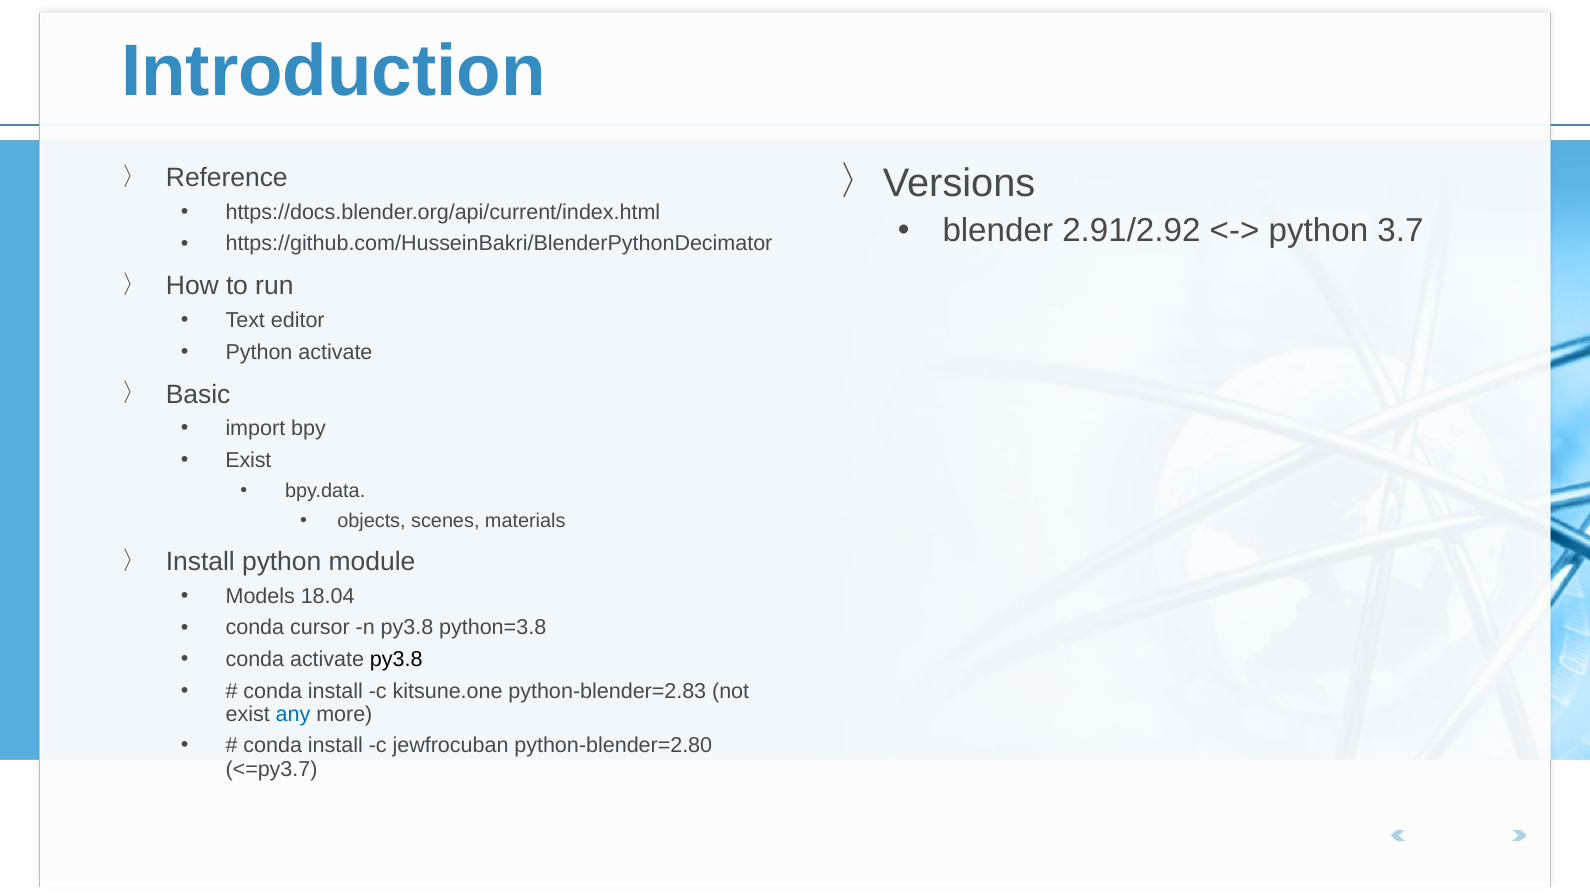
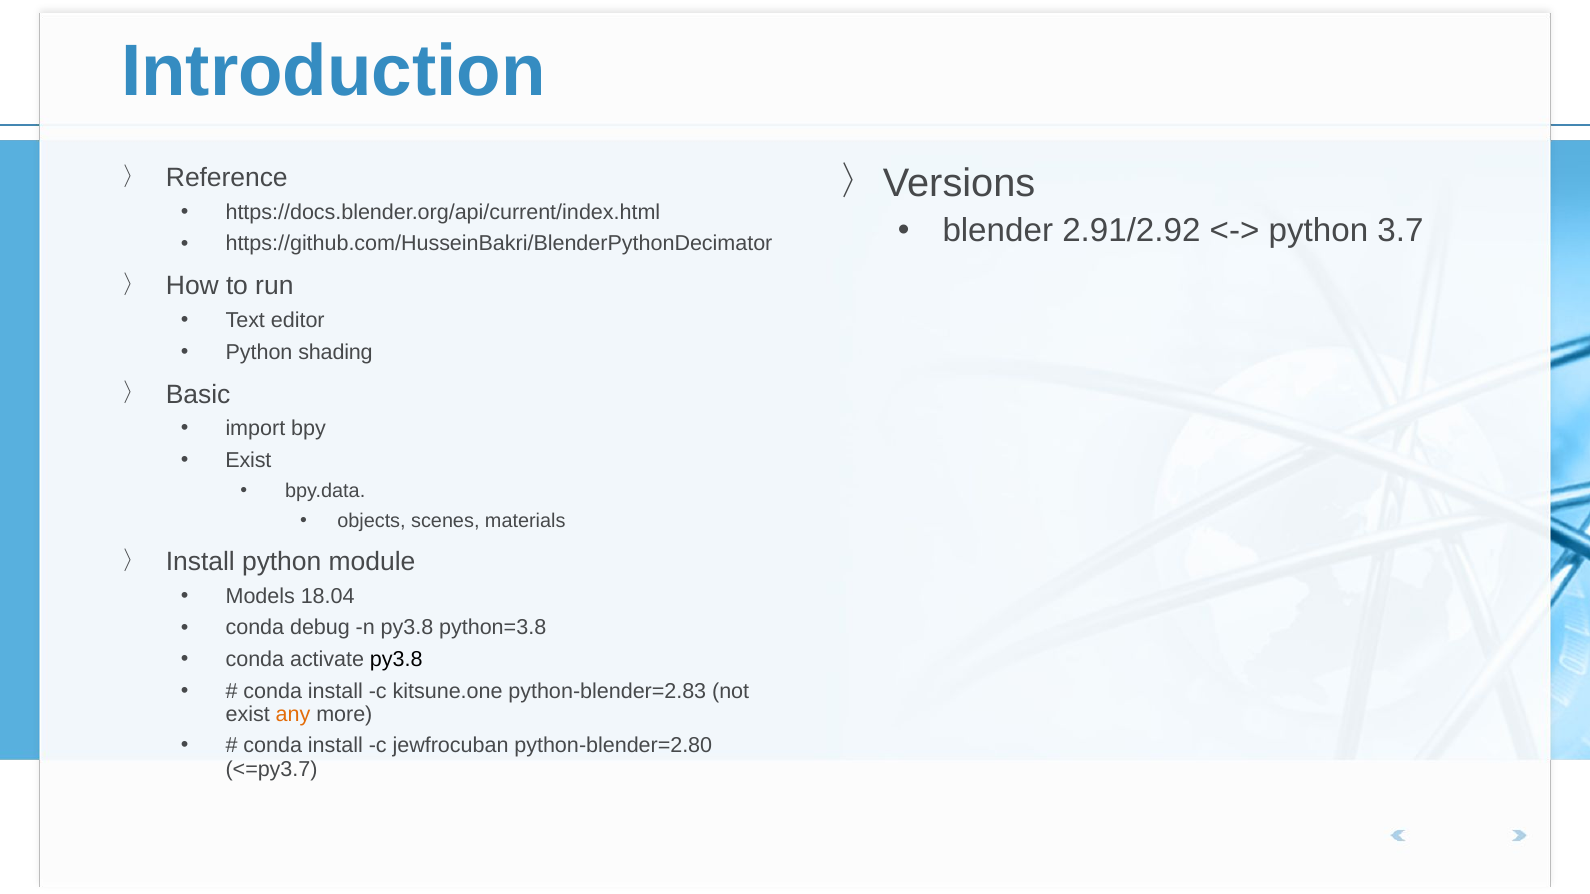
Python activate: activate -> shading
cursor: cursor -> debug
any colour: blue -> orange
